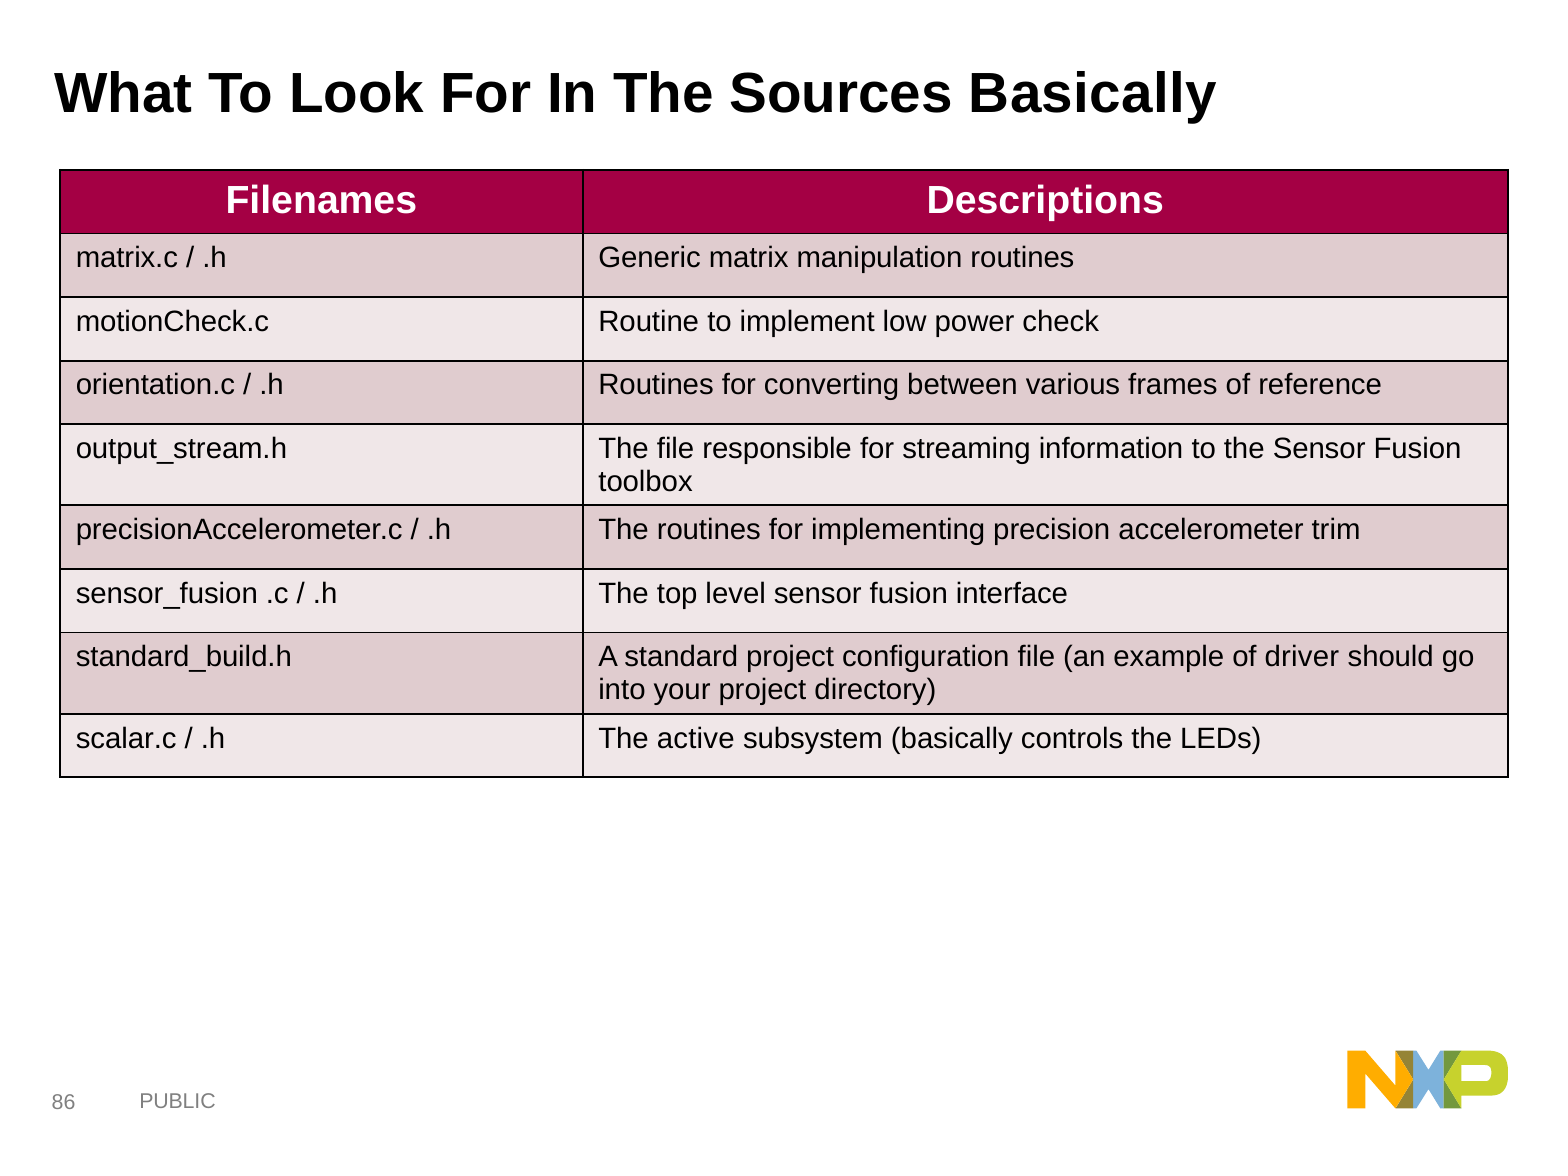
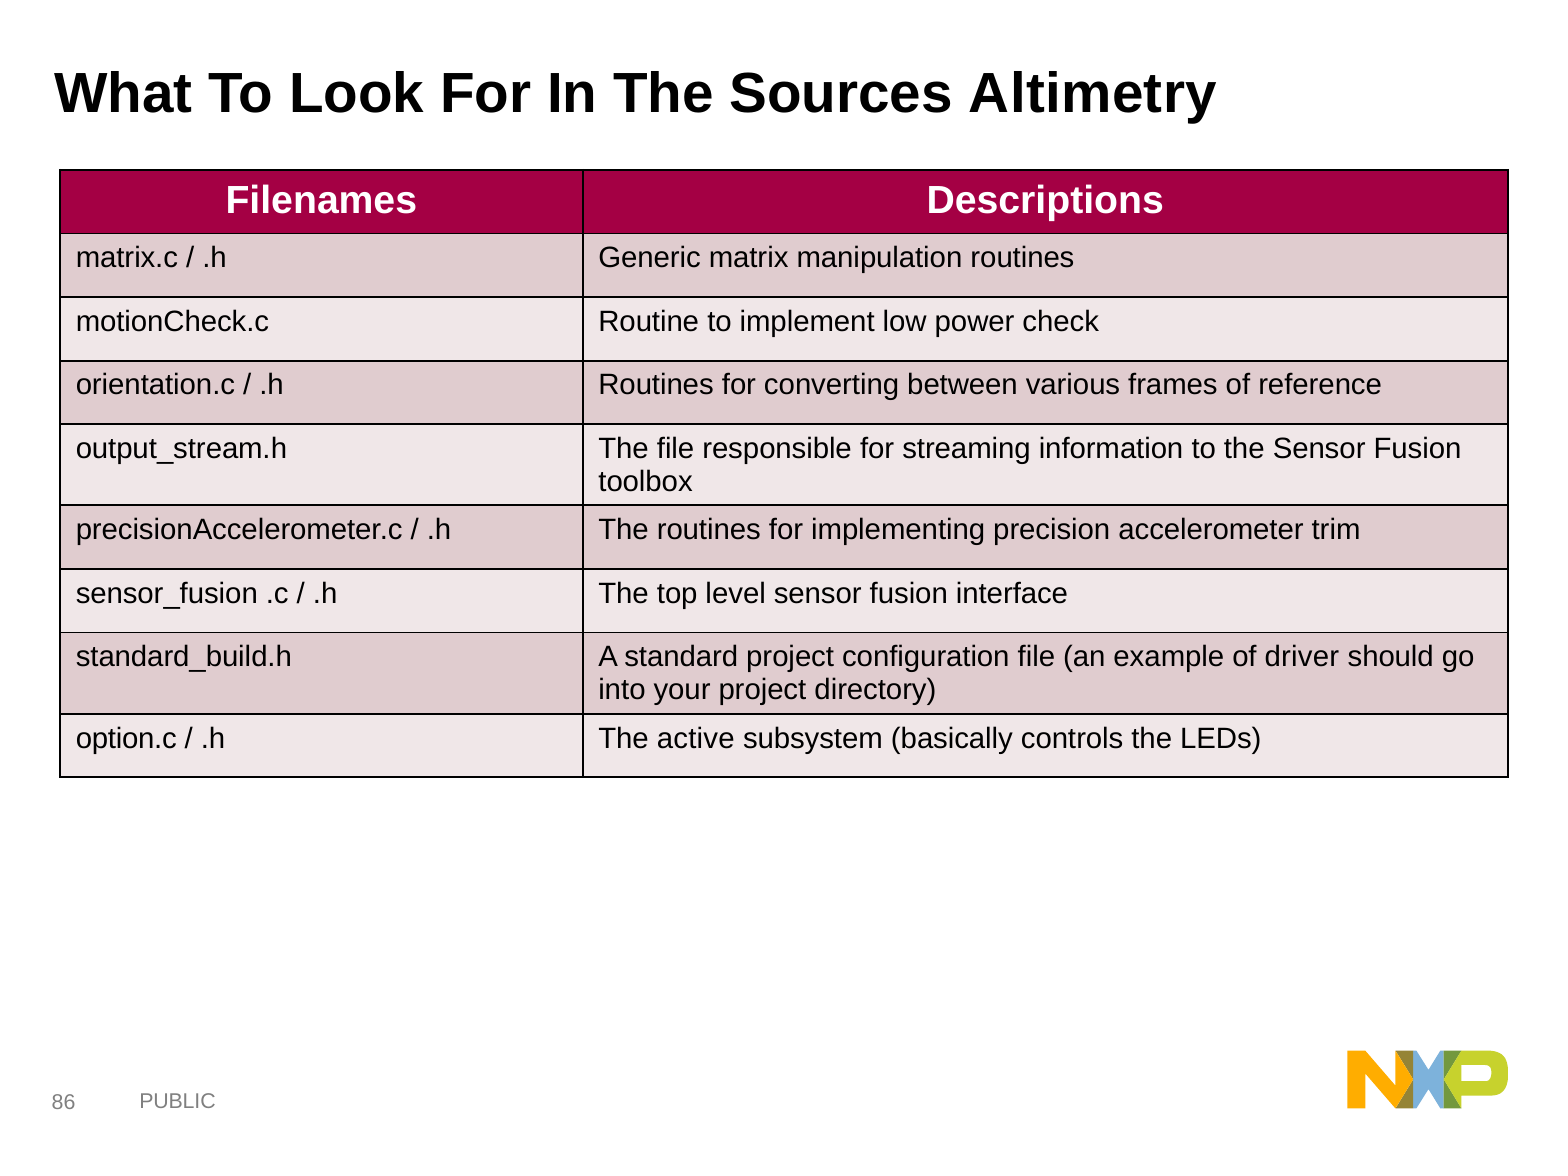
Sources Basically: Basically -> Altimetry
scalar.c: scalar.c -> option.c
